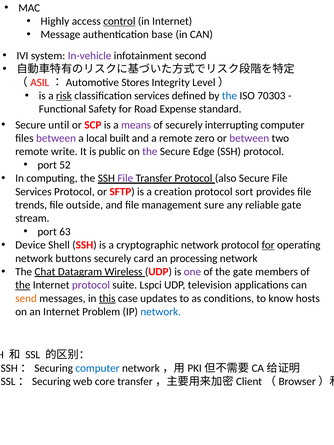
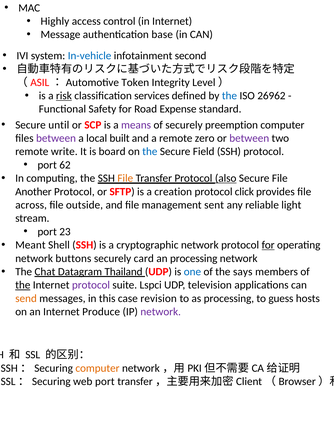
control underline: present -> none
In-vehicle colour: purple -> blue
Stores: Stores -> Token
70303: 70303 -> 26962
interrupting: interrupting -> preemption
public: public -> board
the at (150, 152) colour: purple -> blue
Edge: Edge -> Field
52: 52 -> 62
File at (125, 178) colour: purple -> orange
also underline: none -> present
Services at (33, 192): Services -> Another
sort: sort -> click
trends: trends -> across
sure: sure -> sent
reliable gate: gate -> light
63: 63 -> 23
Device: Device -> Meant
Wireless: Wireless -> Thailand
one colour: purple -> blue
the gate: gate -> says
this underline: present -> none
updates: updates -> revision
as conditions: conditions -> processing
know: know -> guess
Problem: Problem -> Produce
network at (161, 312) colour: blue -> purple
computer at (97, 368) colour: blue -> orange
web core: core -> port
